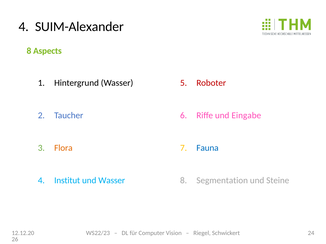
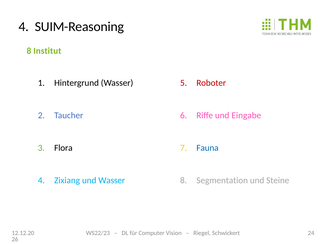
SUIM-Alexander: SUIM-Alexander -> SUIM-Reasoning
Aspects: Aspects -> Institut
Flora colour: orange -> black
Institut: Institut -> Zixiang
